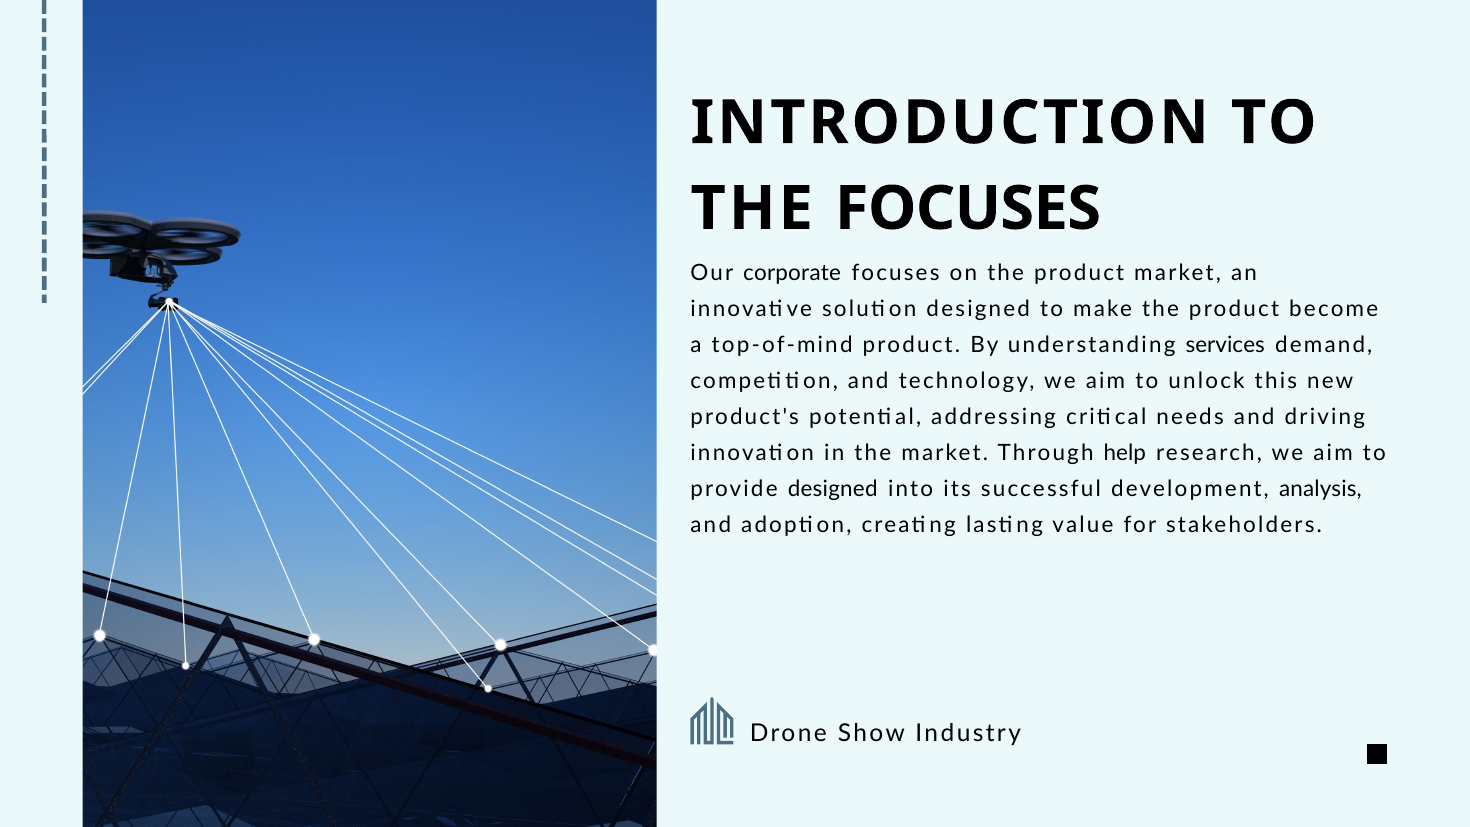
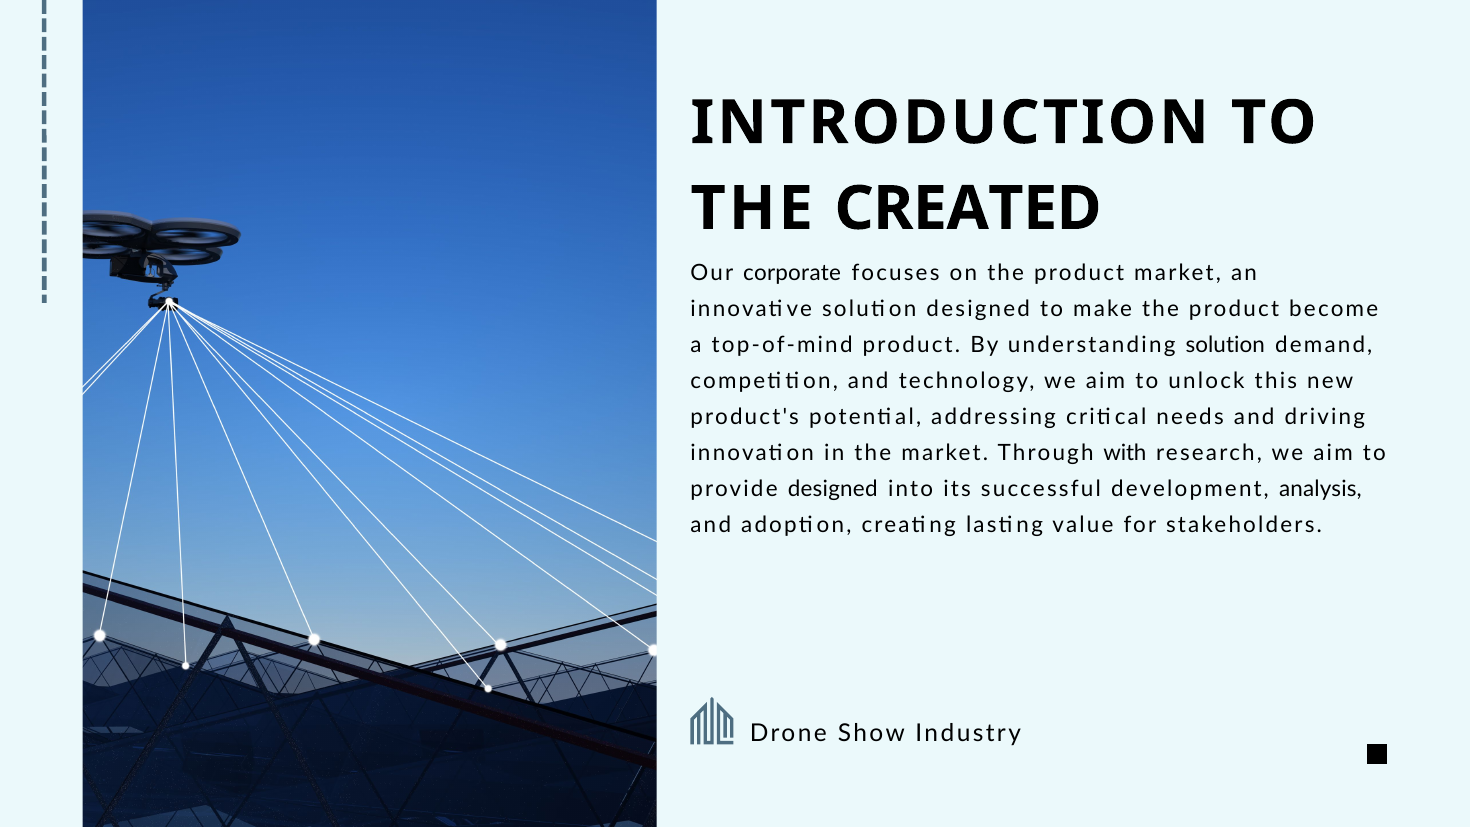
THE FOCUSES: FOCUSES -> CREATED
understanding services: services -> solution
help: help -> with
